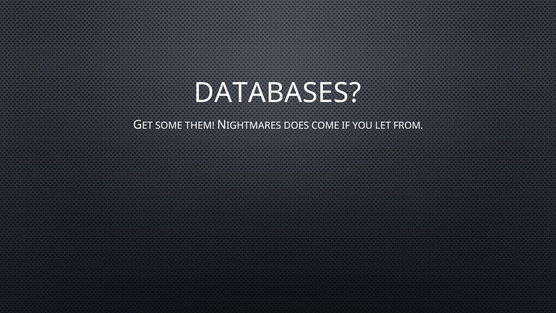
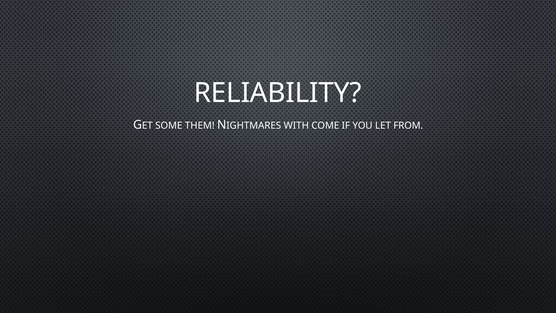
DATABASES: DATABASES -> RELIABILITY
DOES: DOES -> WITH
